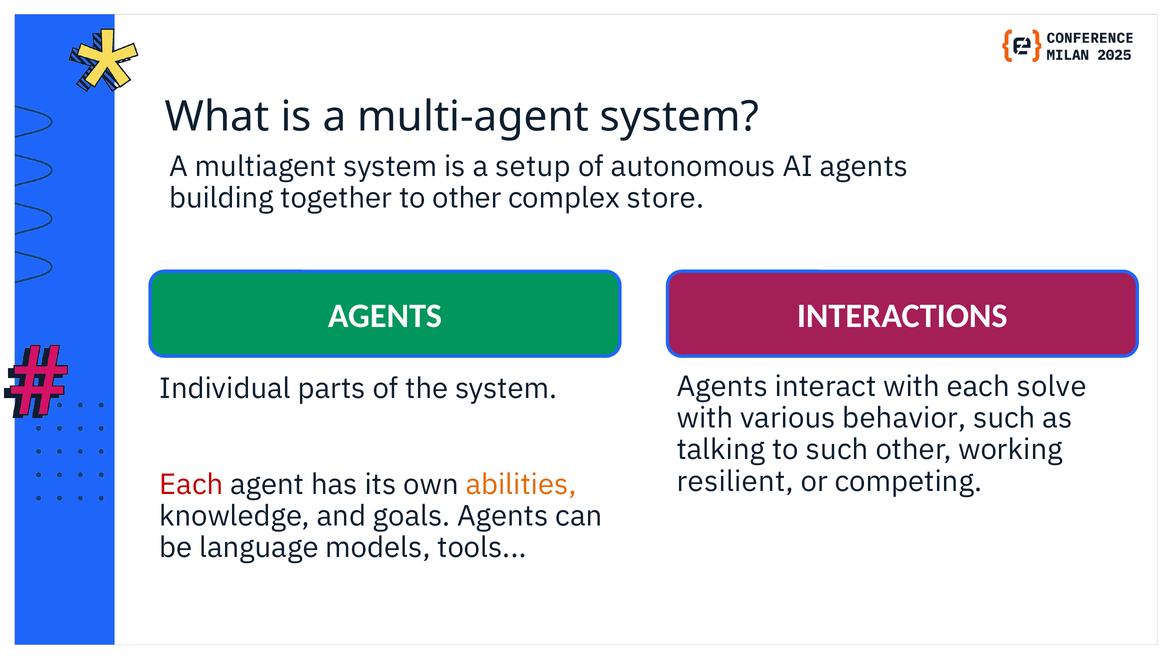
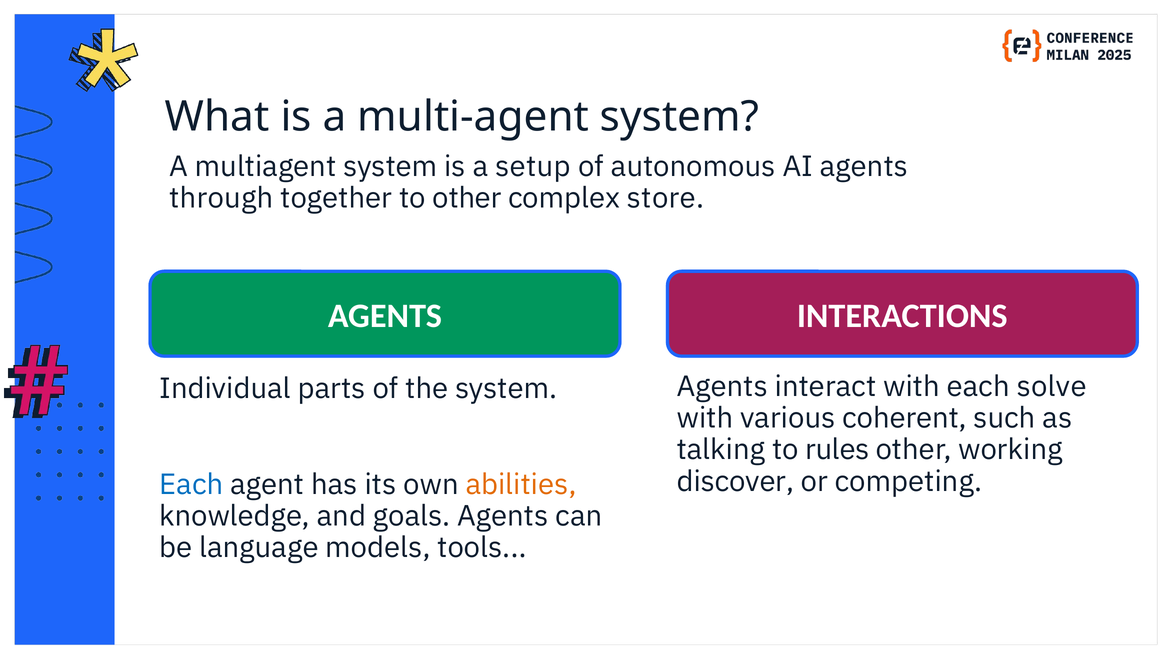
building: building -> through
behavior: behavior -> coherent
to such: such -> rules
resilient: resilient -> discover
Each at (191, 485) colour: red -> blue
